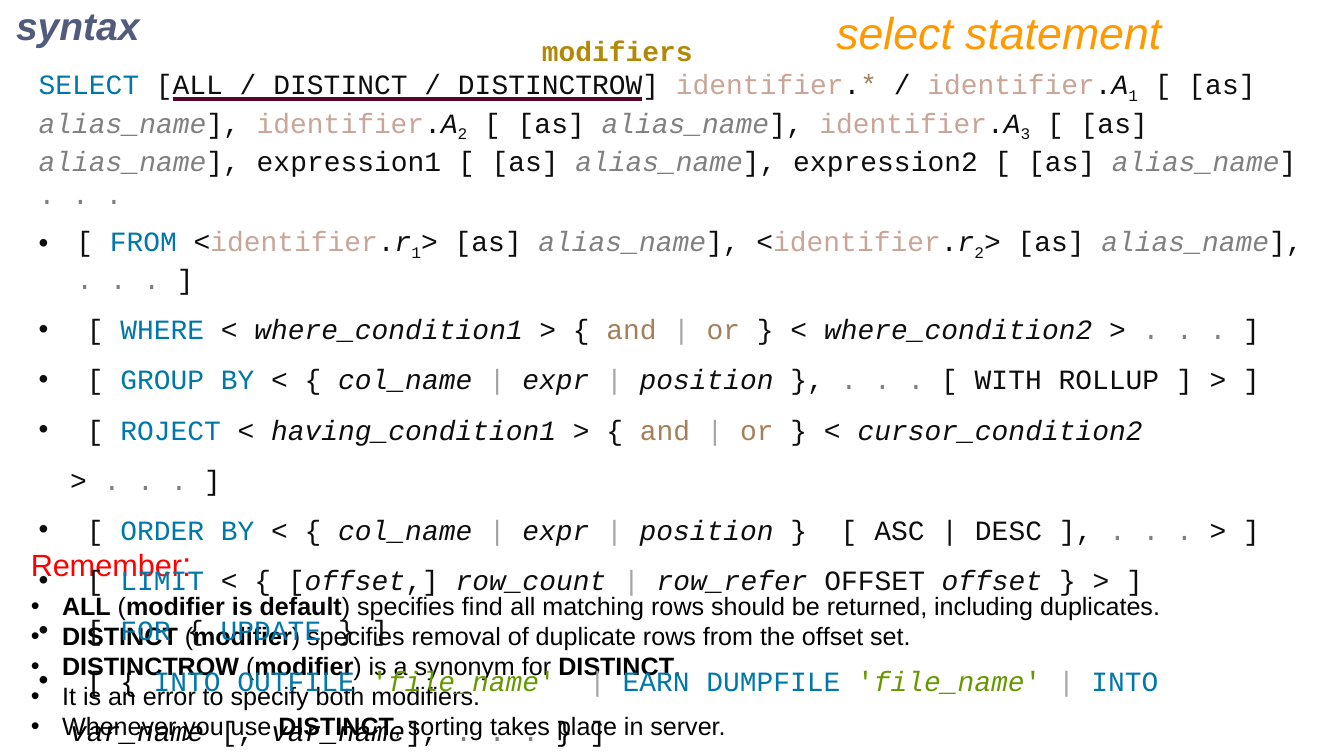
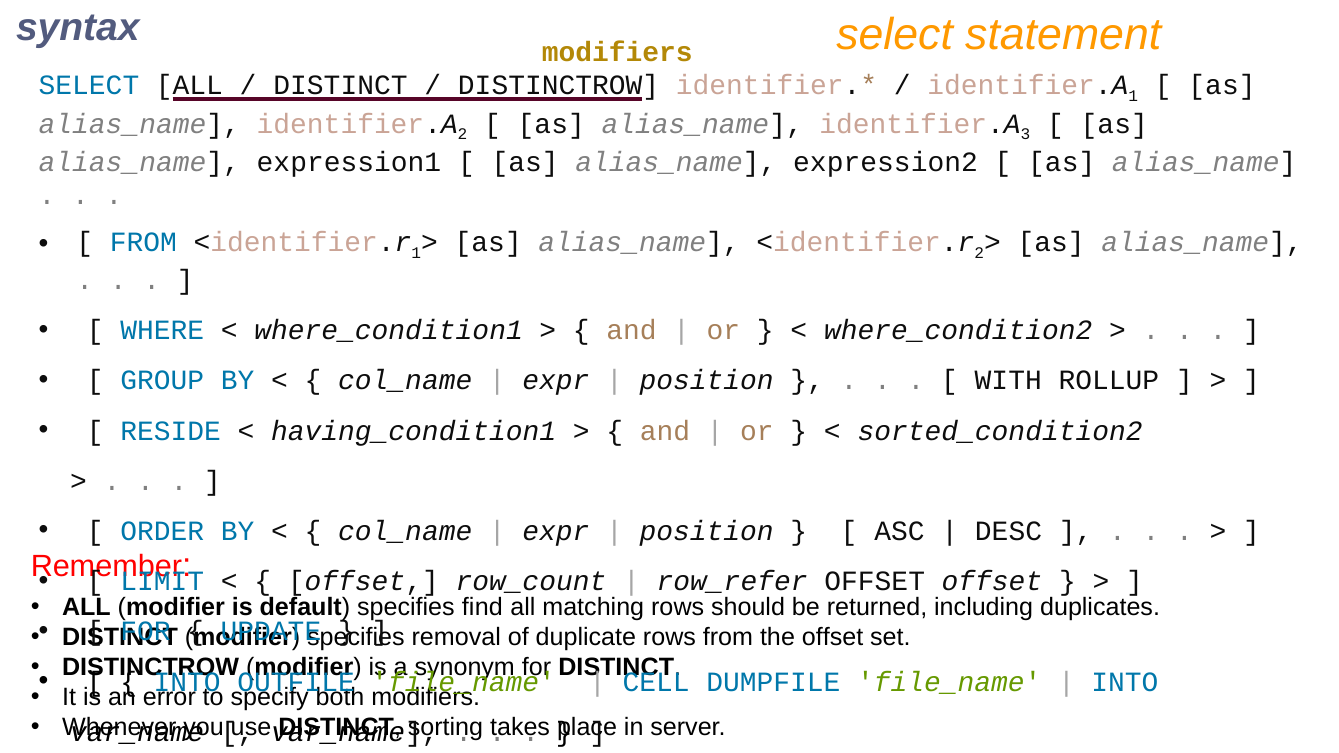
ROJECT: ROJECT -> RESIDE
cursor_condition2: cursor_condition2 -> sorted_condition2
EARN: EARN -> CELL
